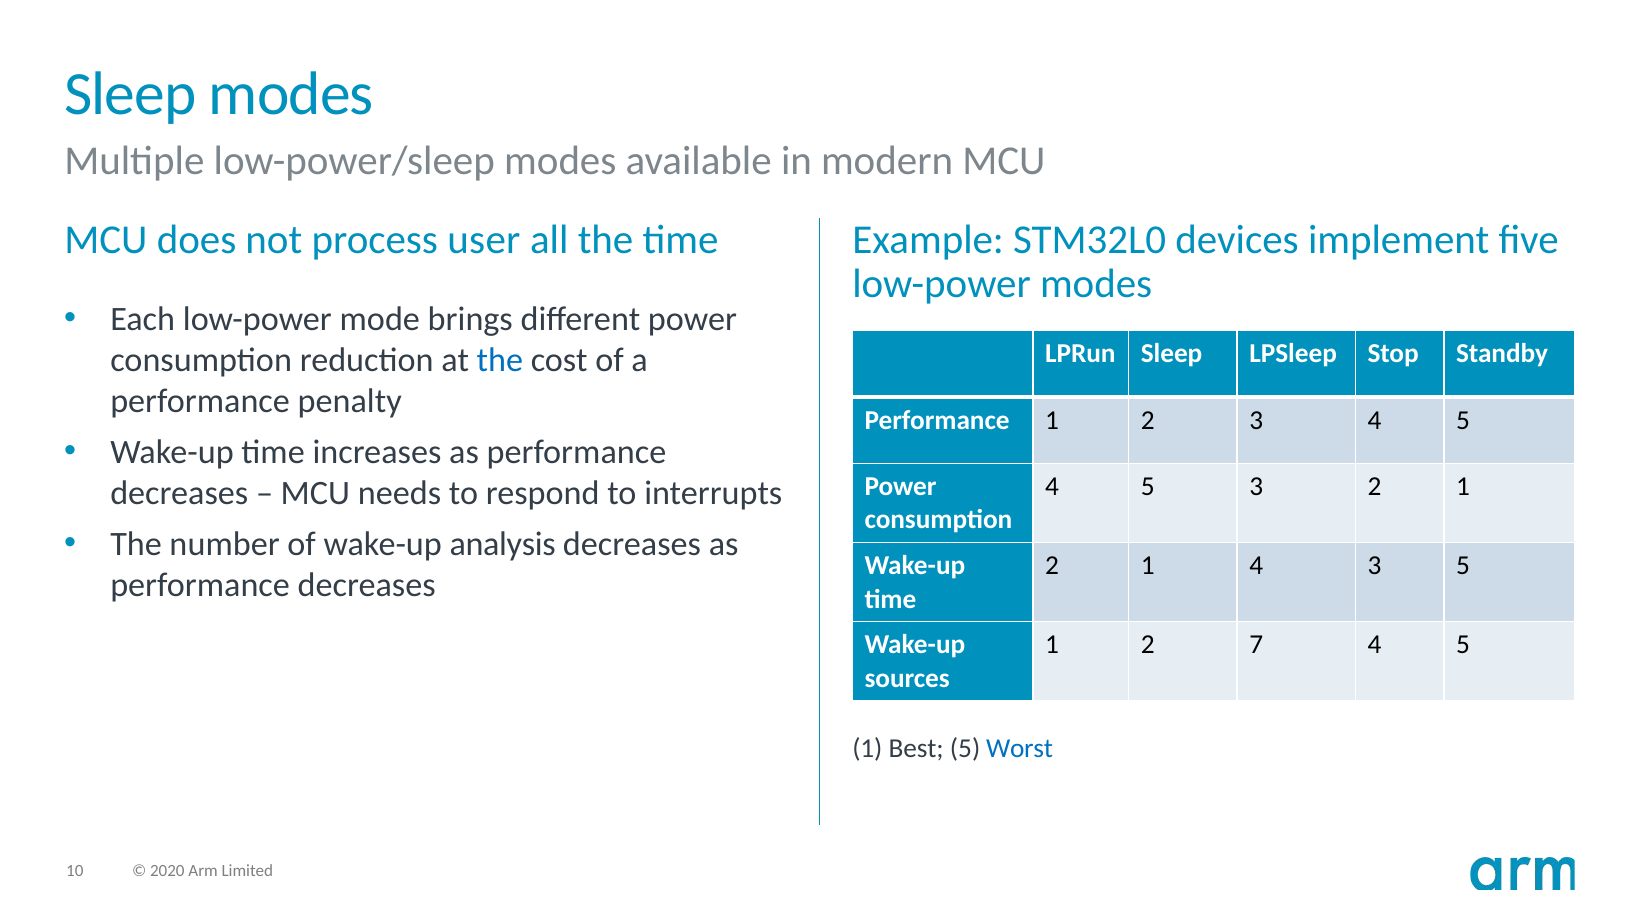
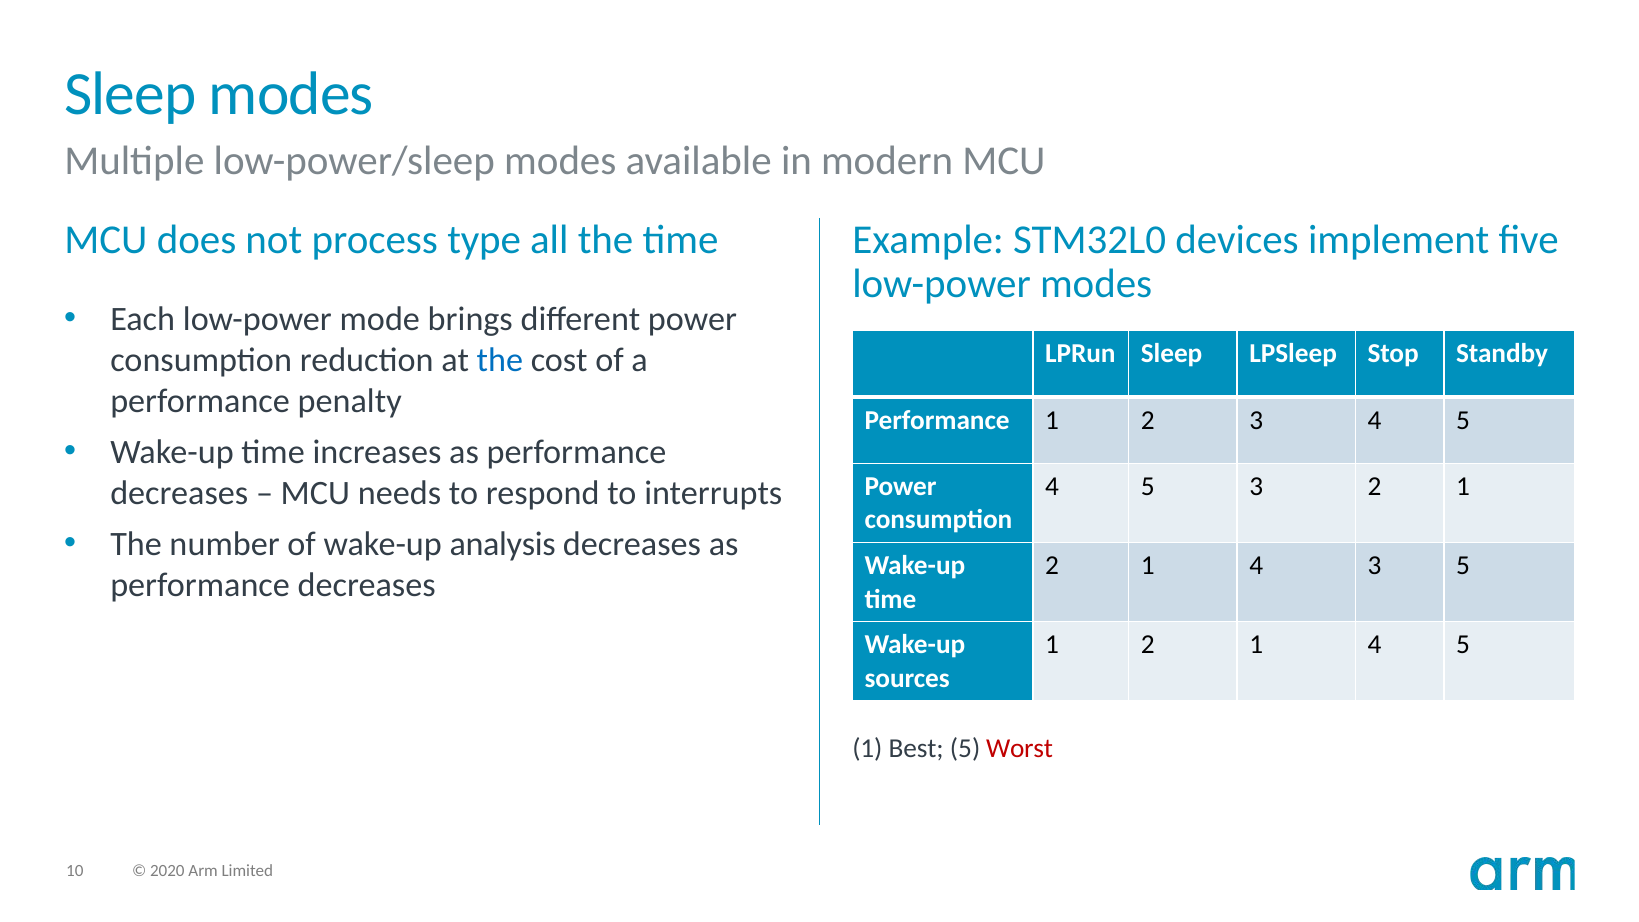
user: user -> type
1 2 7: 7 -> 1
Worst colour: blue -> red
